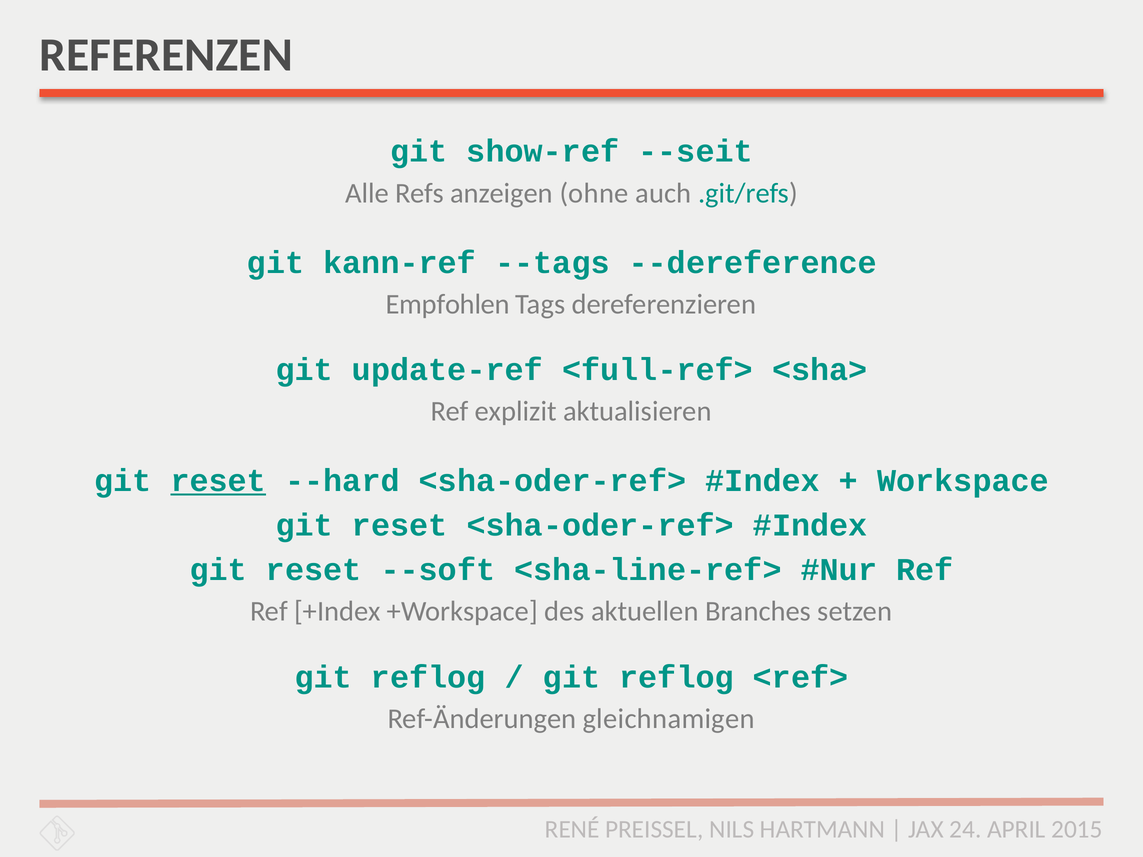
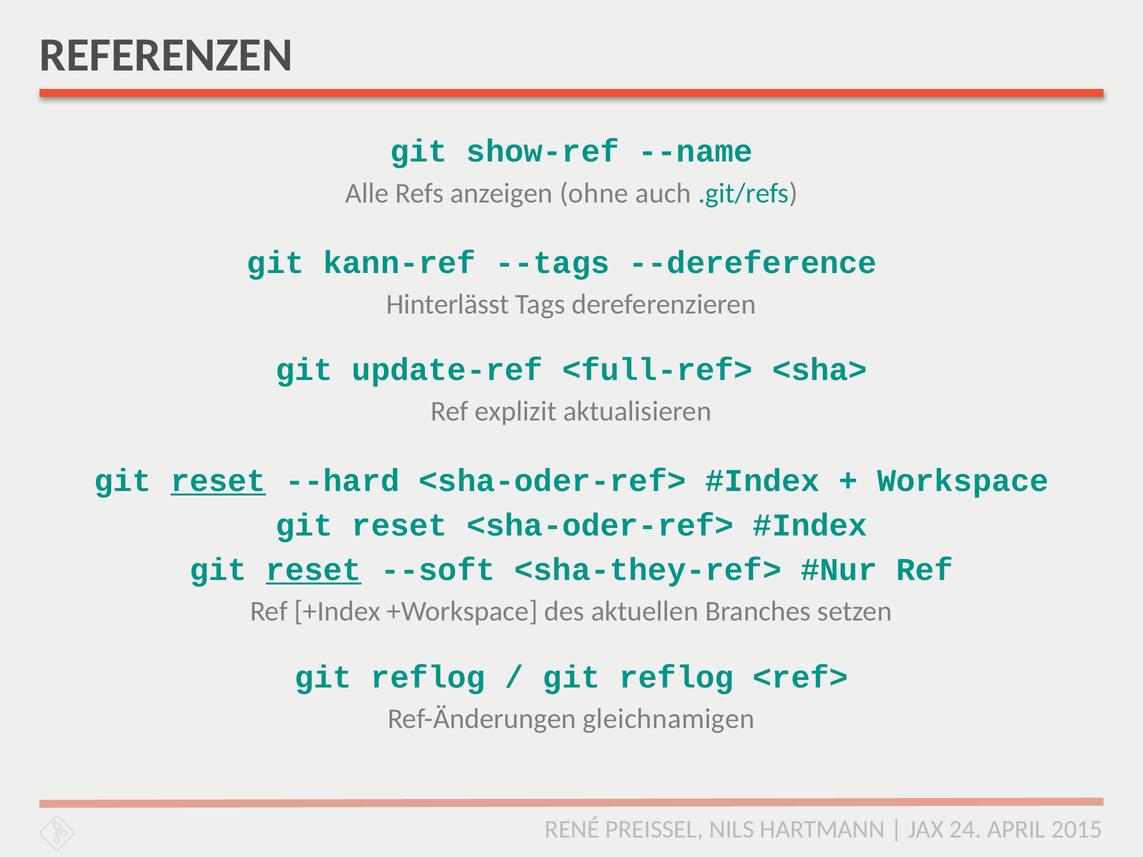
--seit: --seit -> --name
Empfohlen: Empfohlen -> Hinterlässt
reset at (314, 570) underline: none -> present
<sha-line-ref>: <sha-line-ref> -> <sha-they-ref>
